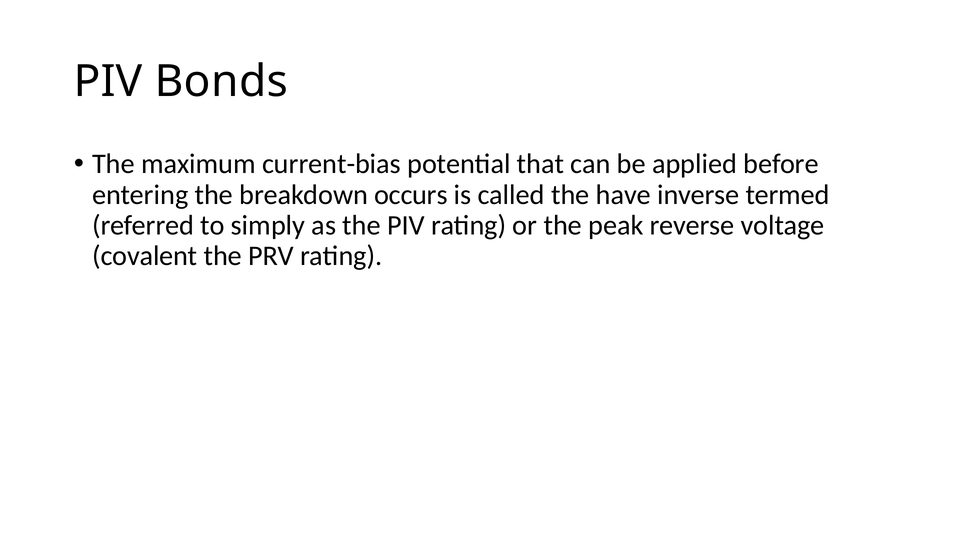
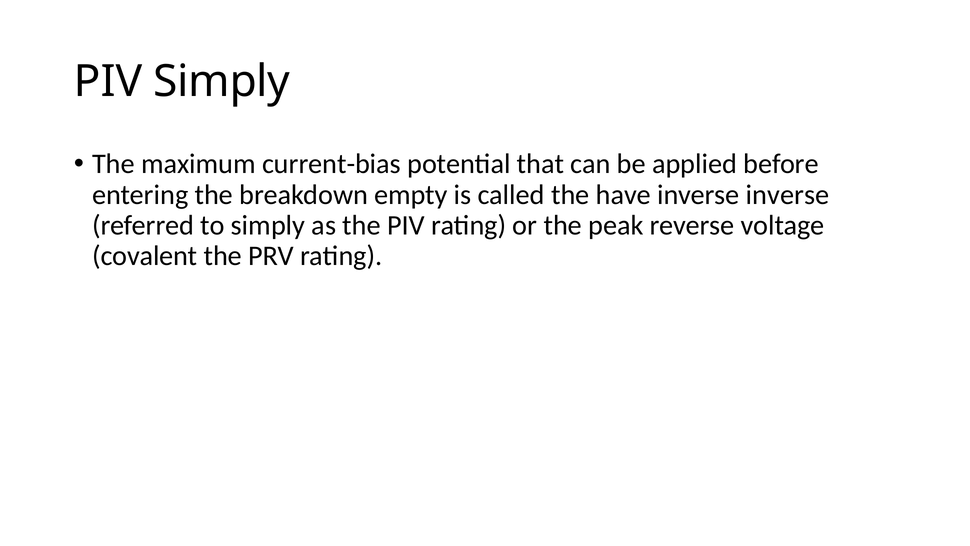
PIV Bonds: Bonds -> Simply
occurs: occurs -> empty
inverse termed: termed -> inverse
